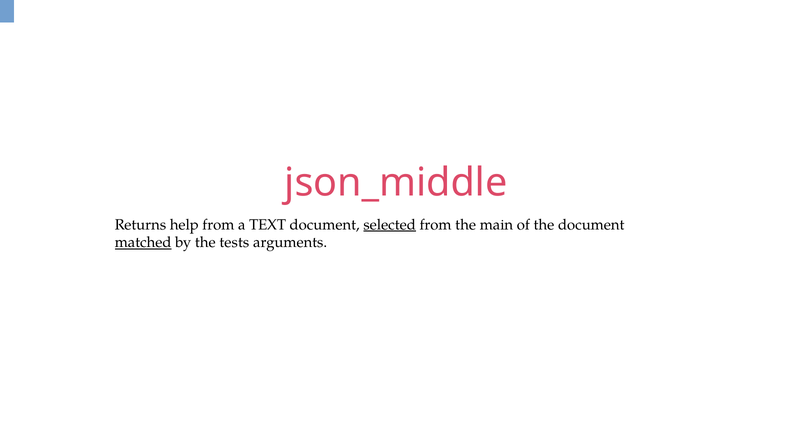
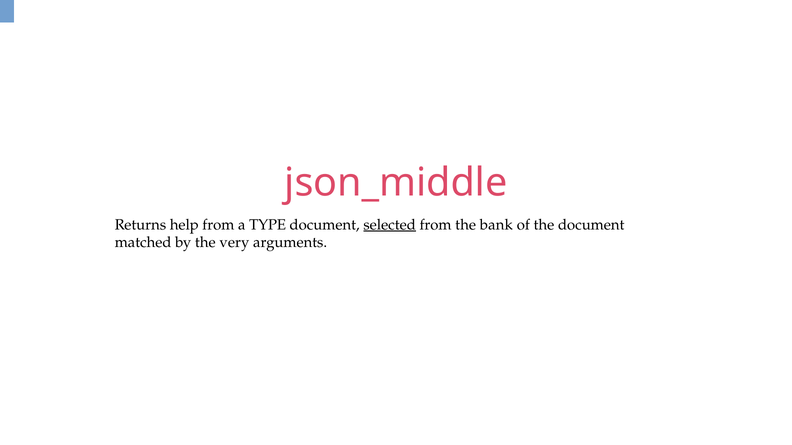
TEXT: TEXT -> TYPE
main: main -> bank
matched underline: present -> none
tests: tests -> very
